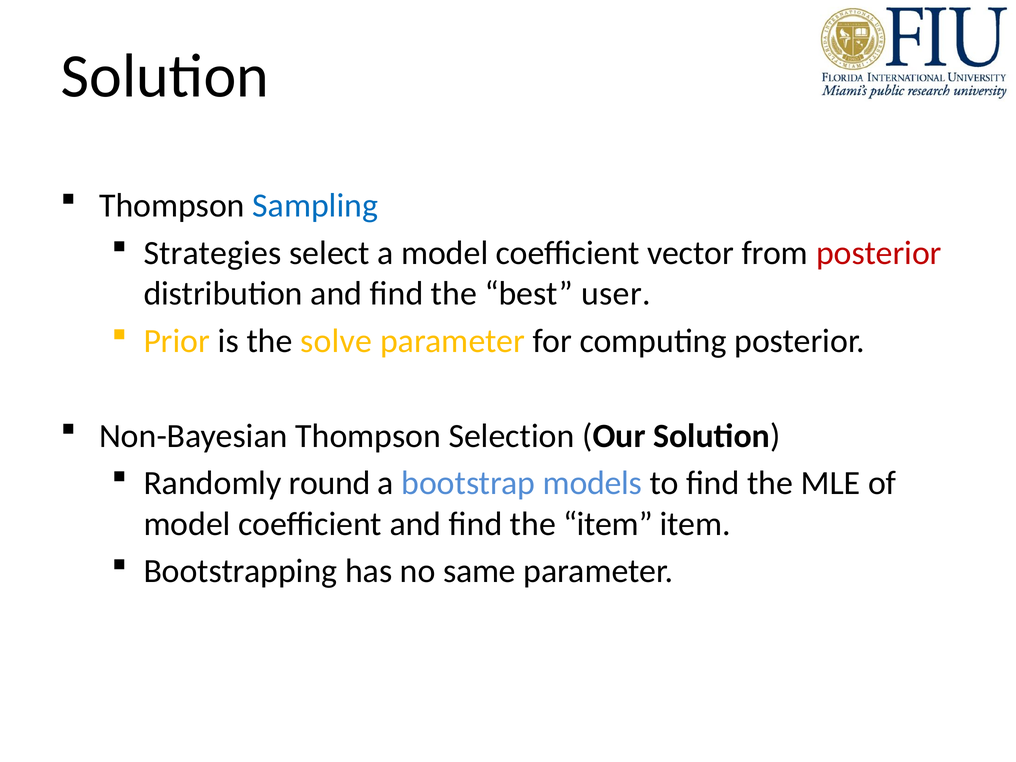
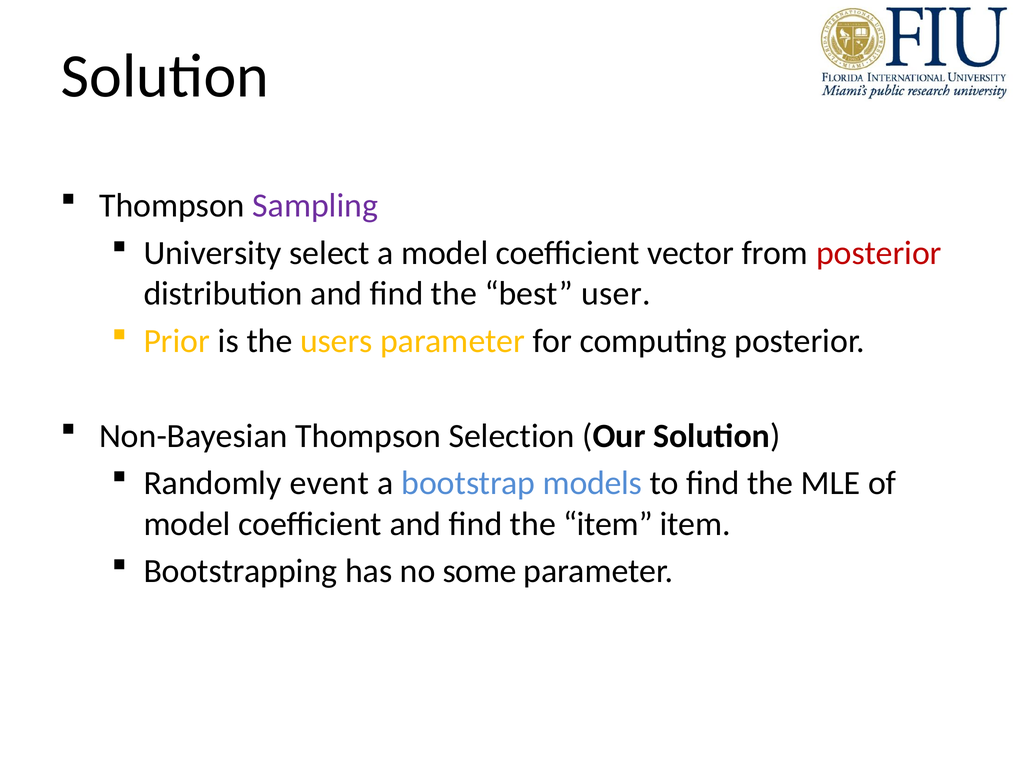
Sampling colour: blue -> purple
Strategies: Strategies -> University
solve: solve -> users
round: round -> event
same: same -> some
